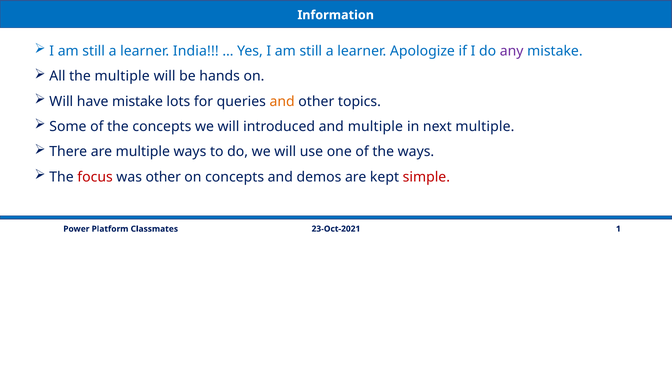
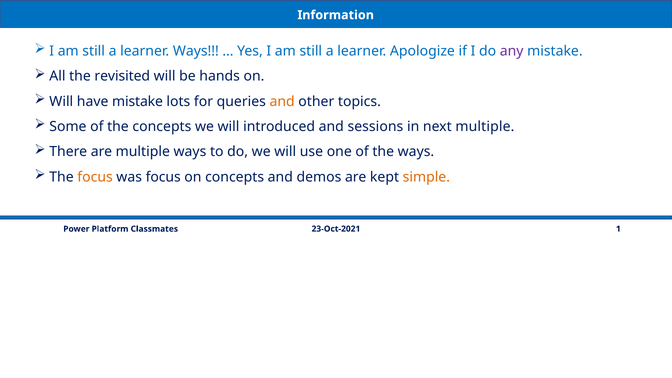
learner India: India -> Ways
the multiple: multiple -> revisited
and multiple: multiple -> sessions
focus at (95, 177) colour: red -> orange
was other: other -> focus
simple colour: red -> orange
